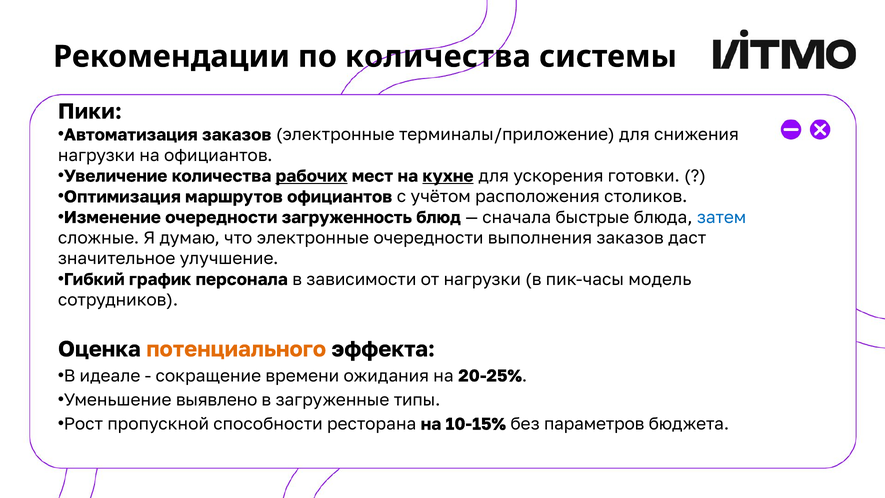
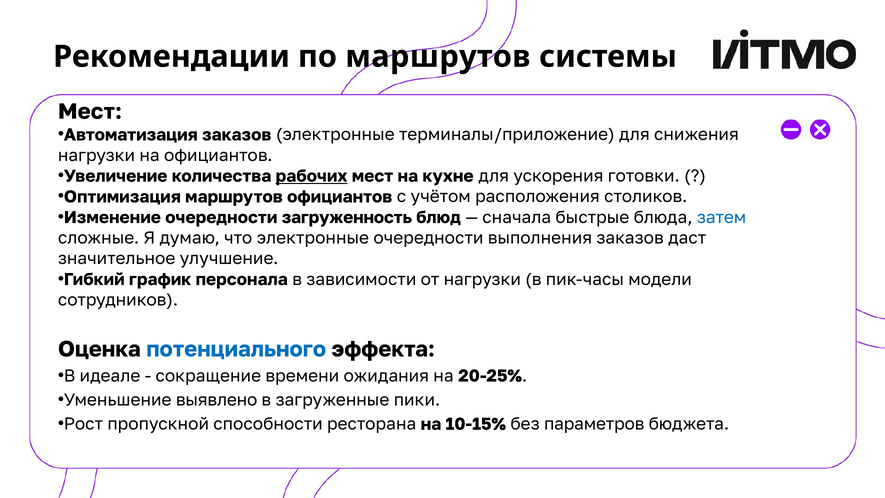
по количества: количества -> маршрутов
Пики at (90, 111): Пики -> Мест
кухне underline: present -> none
модель: модель -> модели
потенциального colour: orange -> blue
типы: типы -> пики
